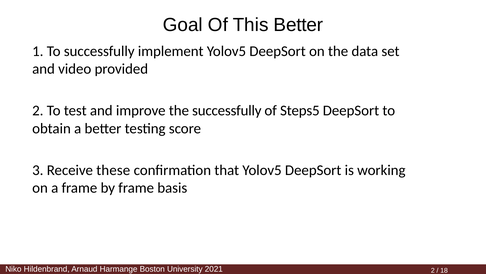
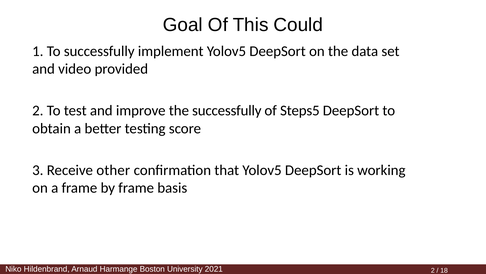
This Better: Better -> Could
these: these -> other
